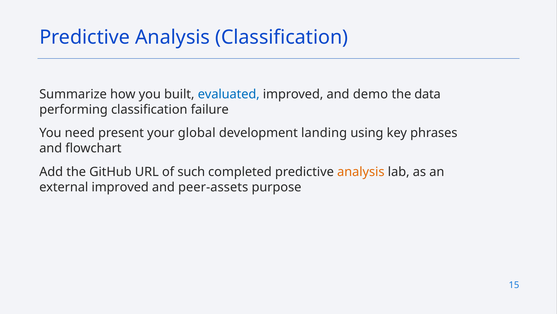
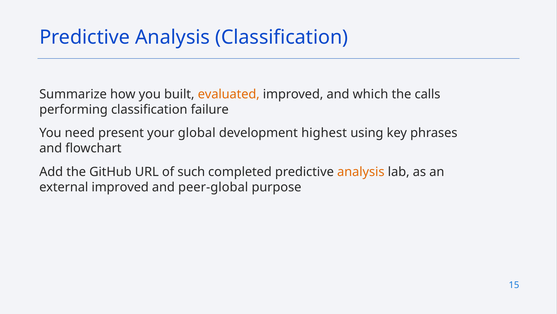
evaluated colour: blue -> orange
demo: demo -> which
data: data -> calls
landing: landing -> highest
peer-assets: peer-assets -> peer-global
